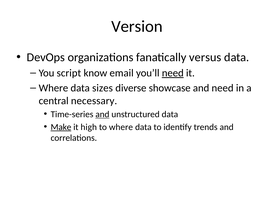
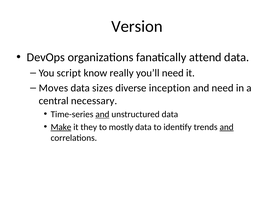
versus: versus -> attend
email: email -> really
need at (173, 73) underline: present -> none
Where at (53, 88): Where -> Moves
showcase: showcase -> inception
high: high -> they
to where: where -> mostly
and at (227, 127) underline: none -> present
